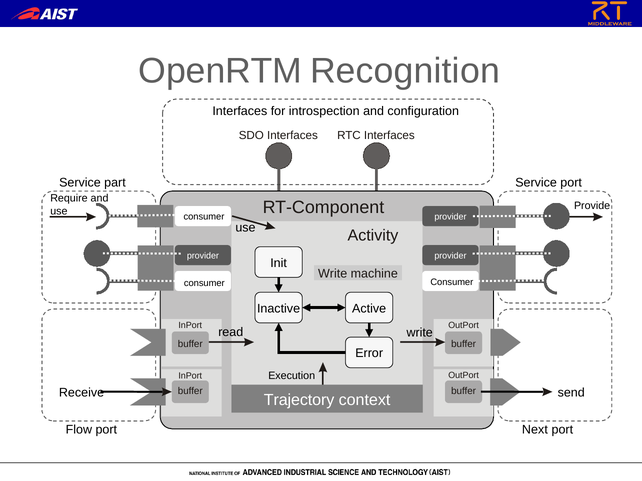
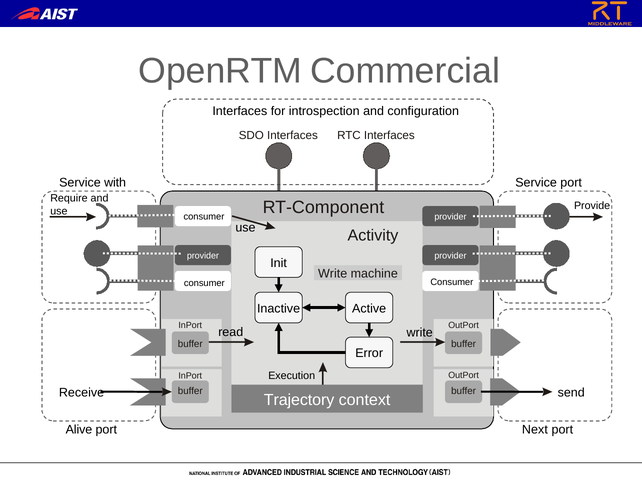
Recognition: Recognition -> Commercial
part: part -> with
Flow: Flow -> Alive
